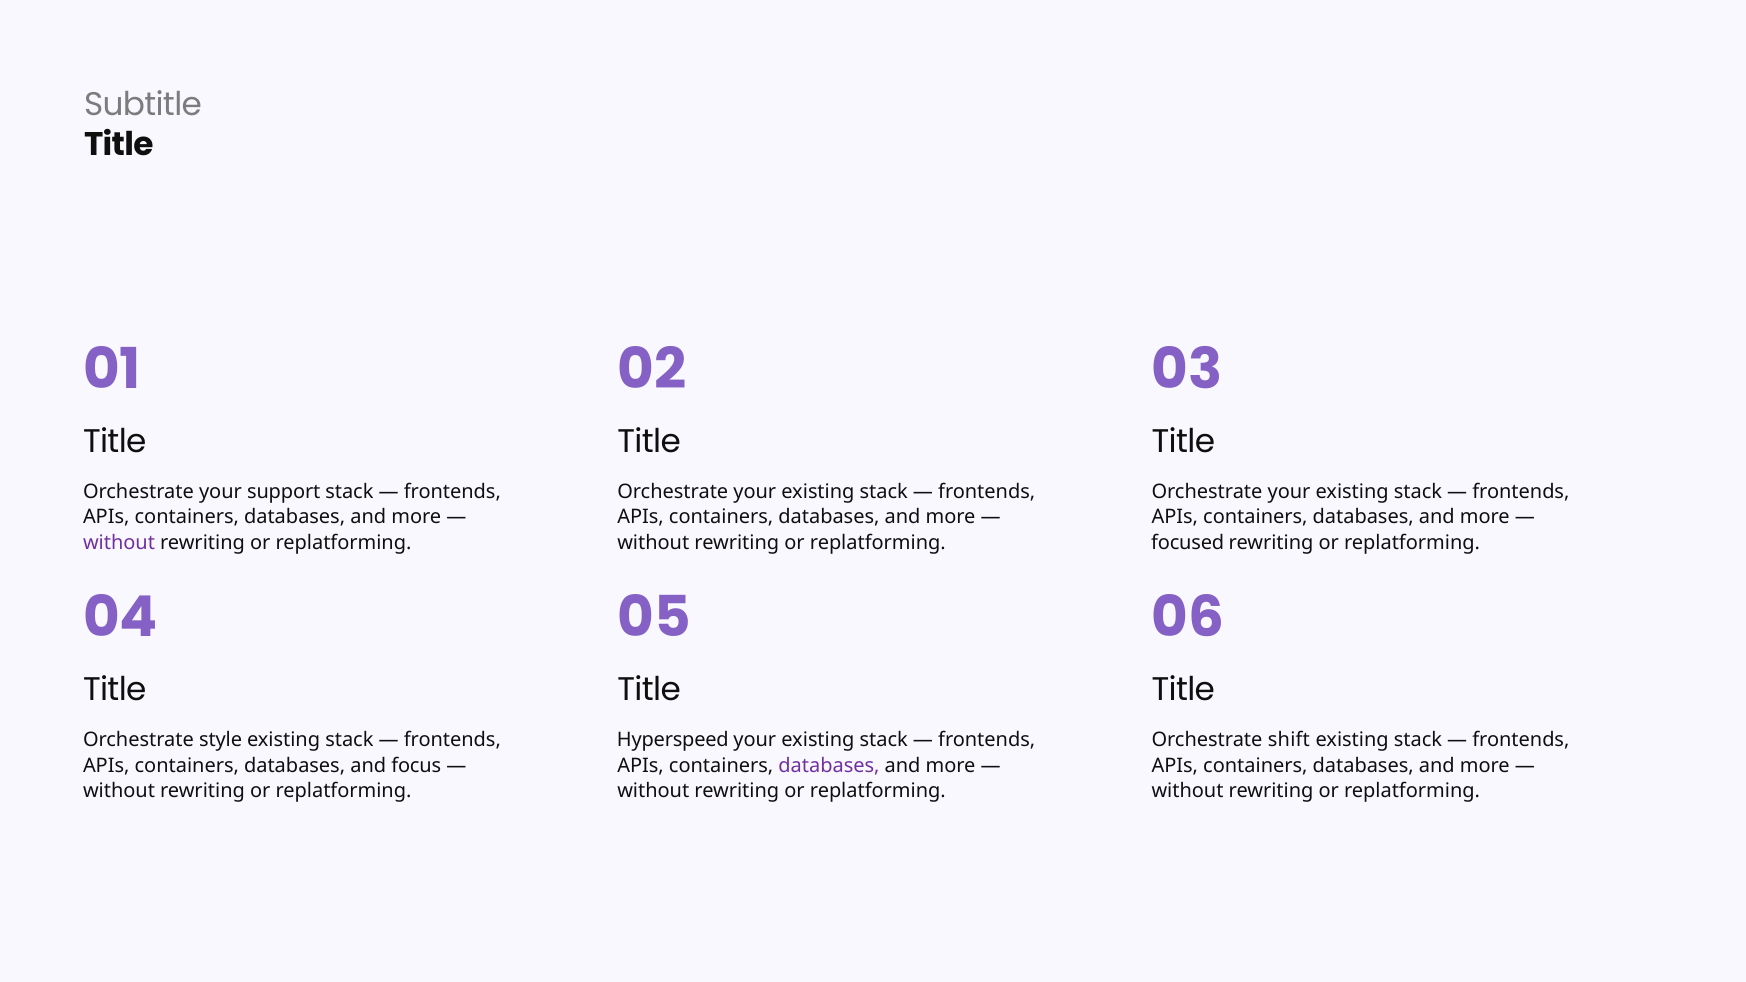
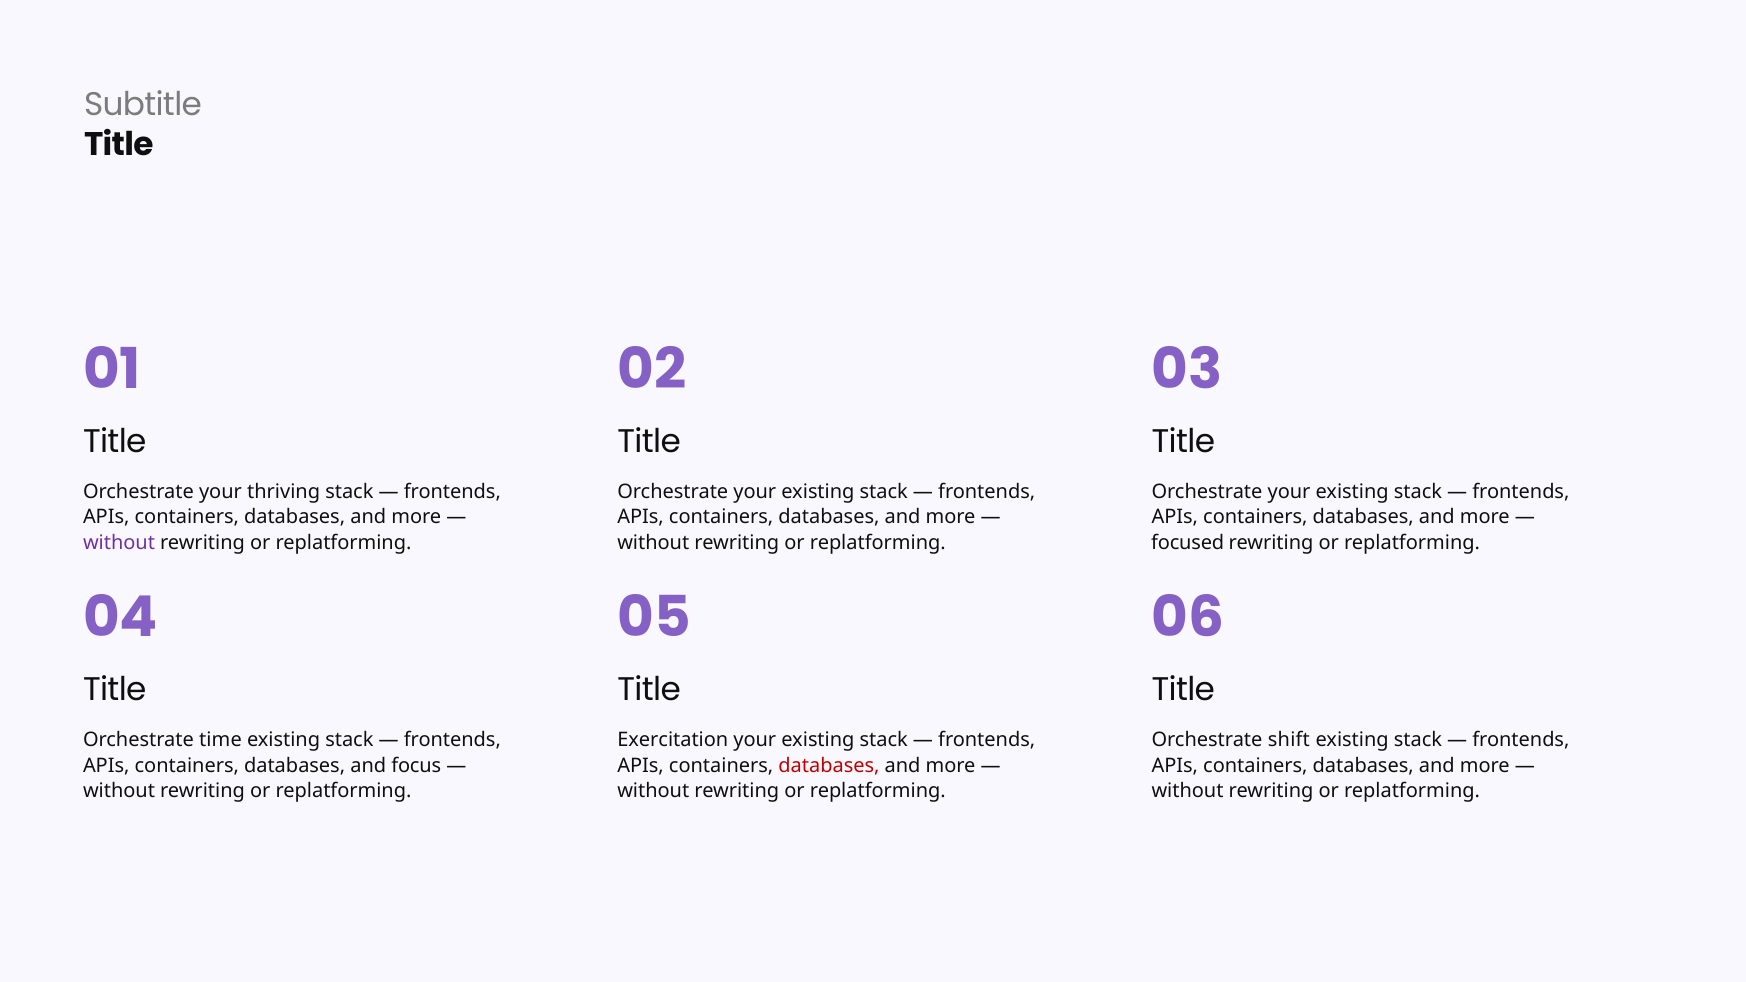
support: support -> thriving
style: style -> time
Hyperspeed: Hyperspeed -> Exercitation
databases at (829, 766) colour: purple -> red
